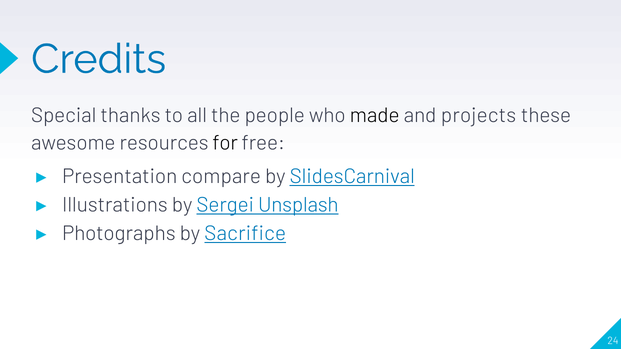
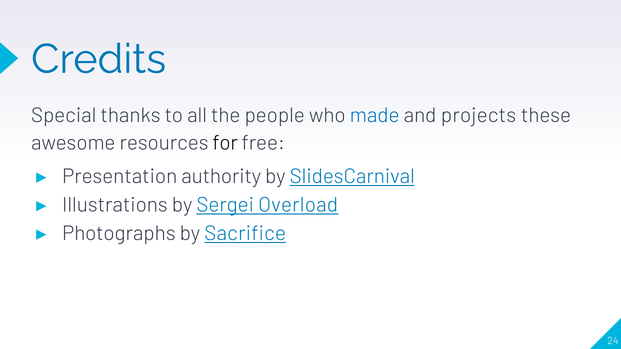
made colour: black -> blue
compare: compare -> authority
Unsplash: Unsplash -> Overload
